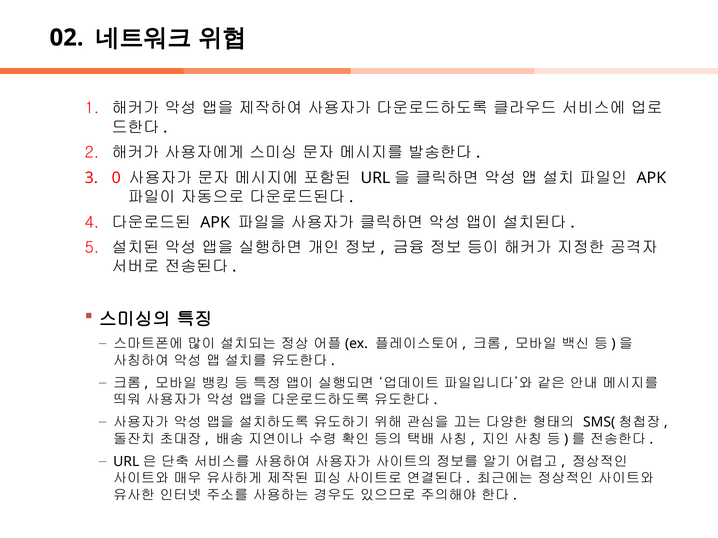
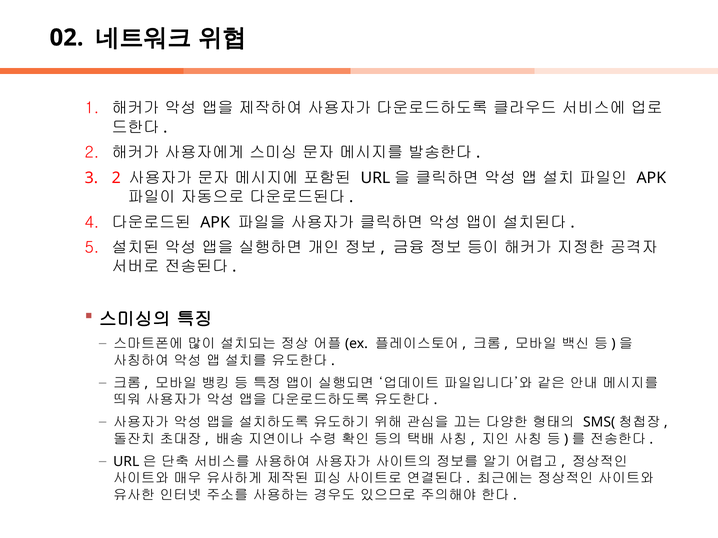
0 at (116, 178): 0 -> 2
